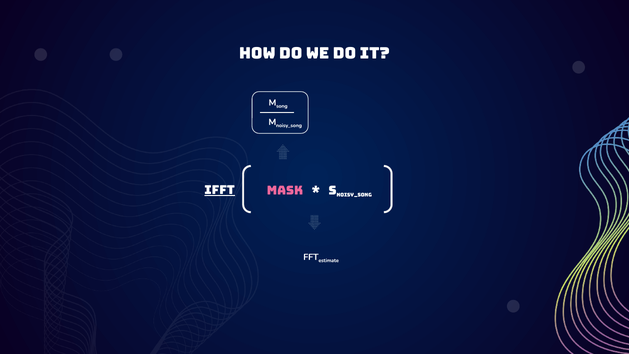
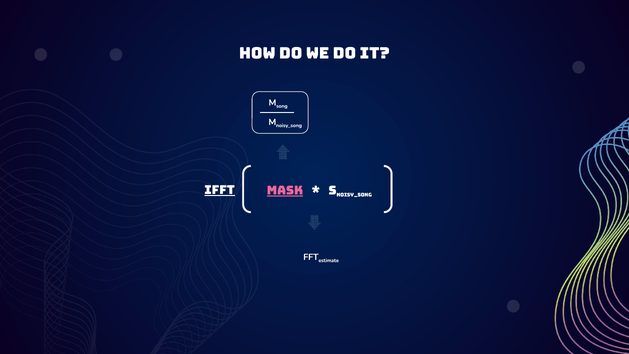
Mask underline: none -> present
